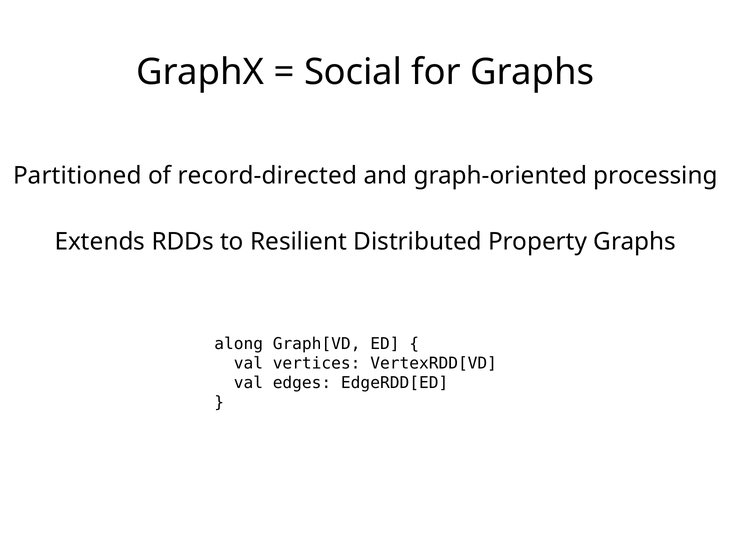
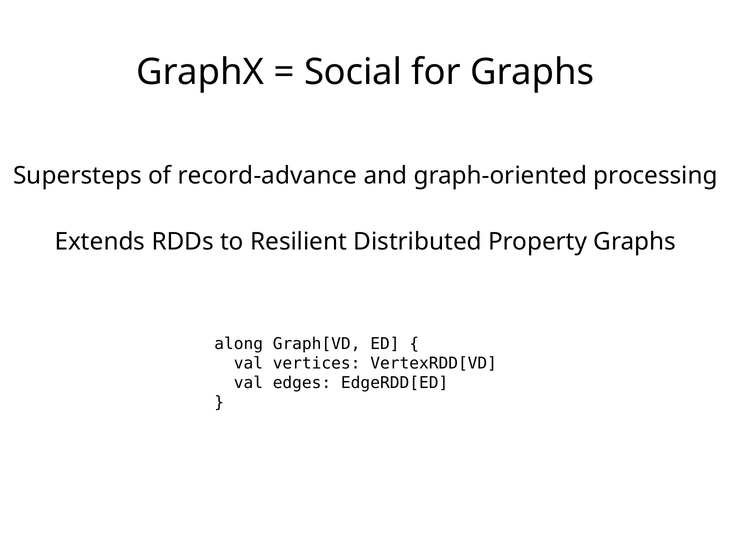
Partitioned: Partitioned -> Supersteps
record-directed: record-directed -> record-advance
